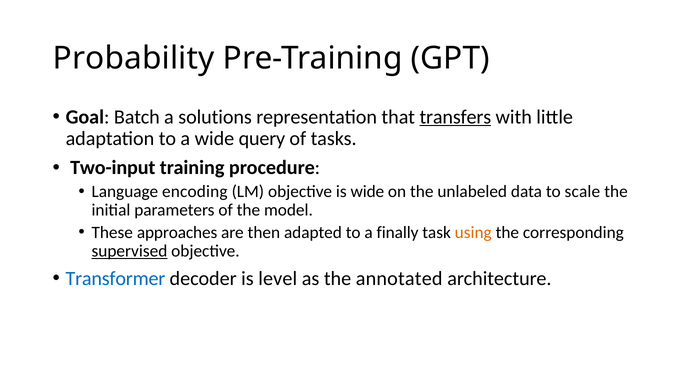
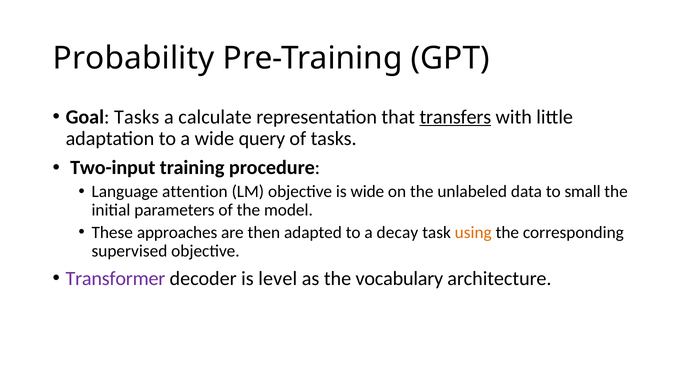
Goal Batch: Batch -> Tasks
solutions: solutions -> calculate
encoding: encoding -> attention
scale: scale -> small
finally: finally -> decay
supervised underline: present -> none
Transformer colour: blue -> purple
annotated: annotated -> vocabulary
